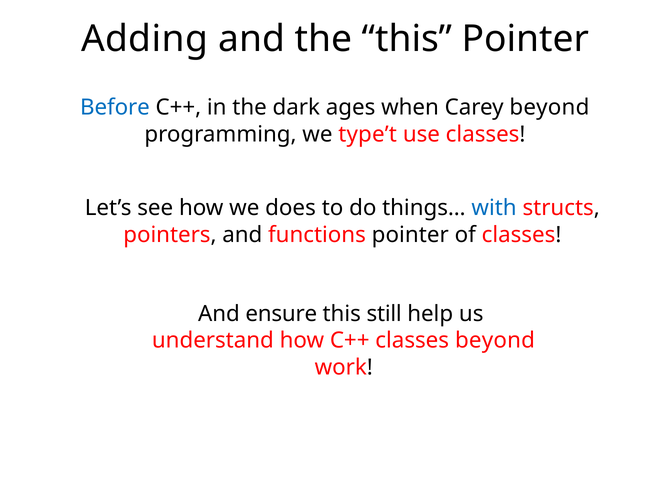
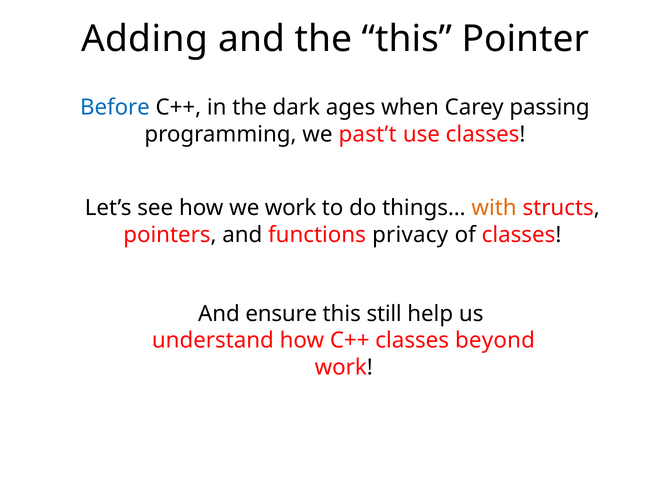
Carey beyond: beyond -> passing
type’t: type’t -> past’t
we does: does -> work
with colour: blue -> orange
functions pointer: pointer -> privacy
